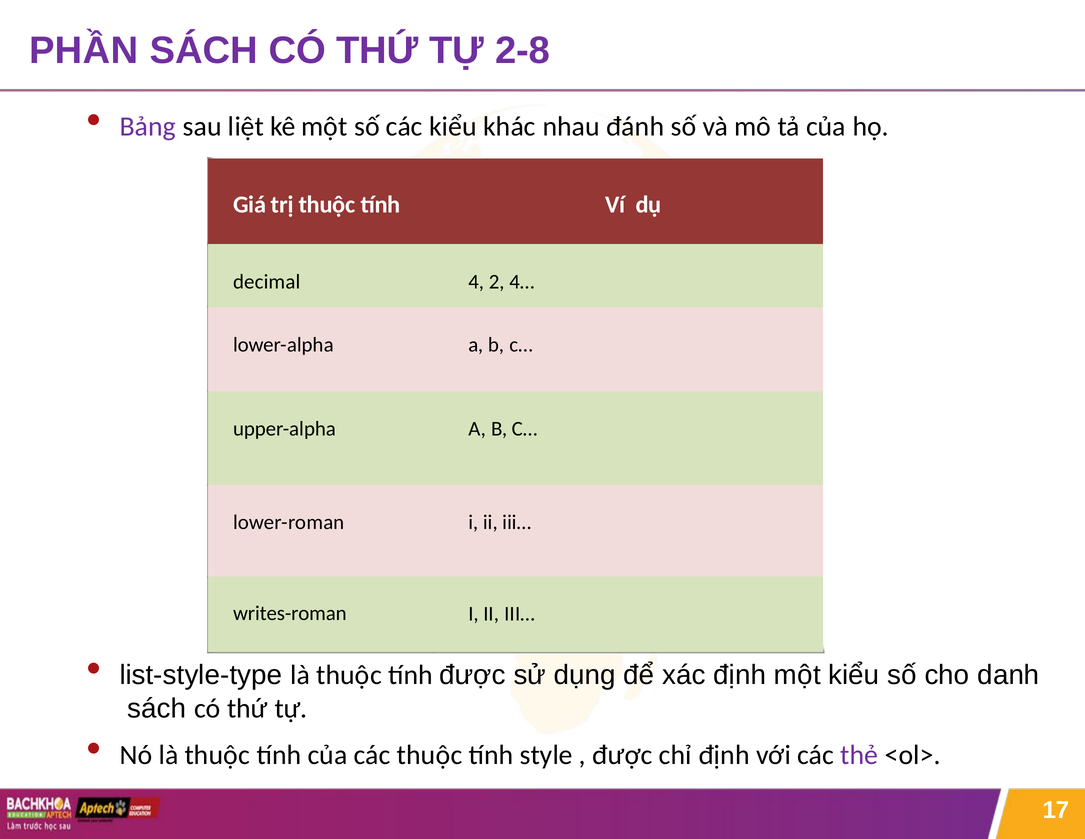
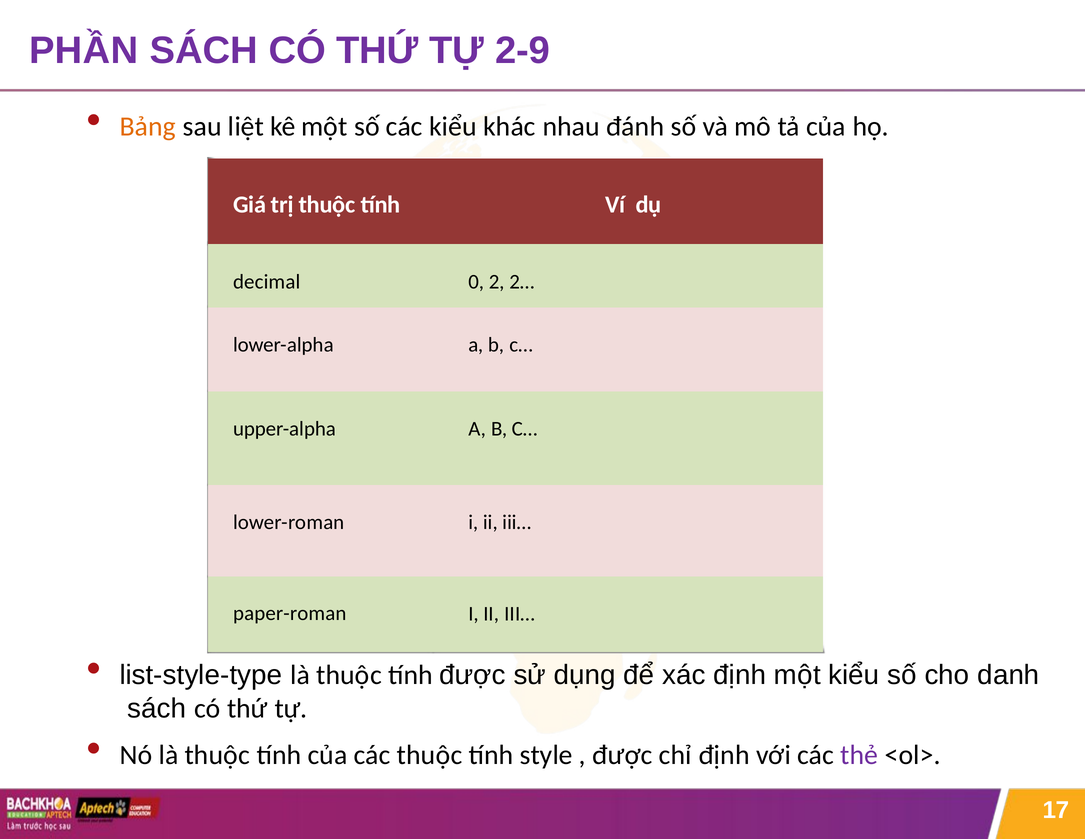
2-8: 2-8 -> 2-9
Bảng colour: purple -> orange
4: 4 -> 0
4…: 4… -> 2…
writes-roman: writes-roman -> paper-roman
